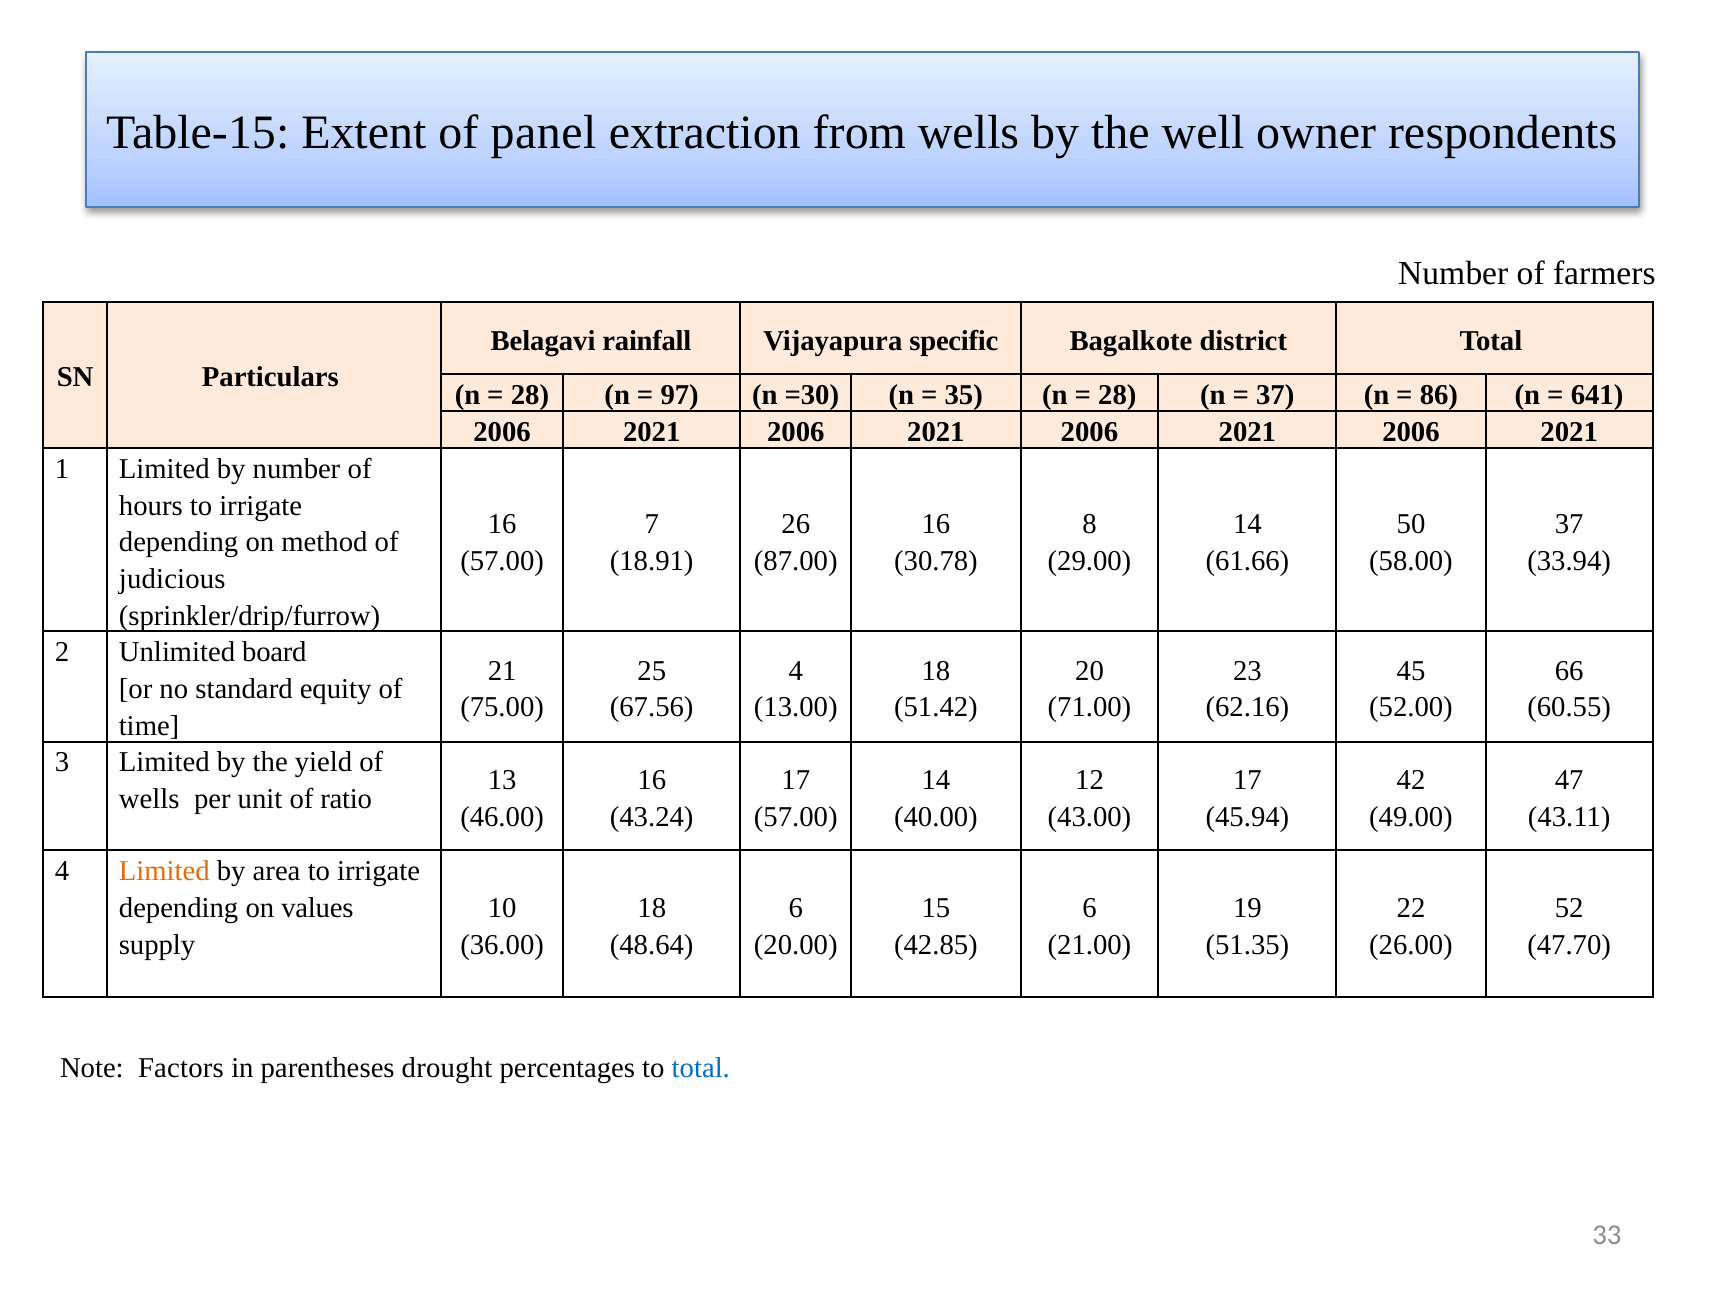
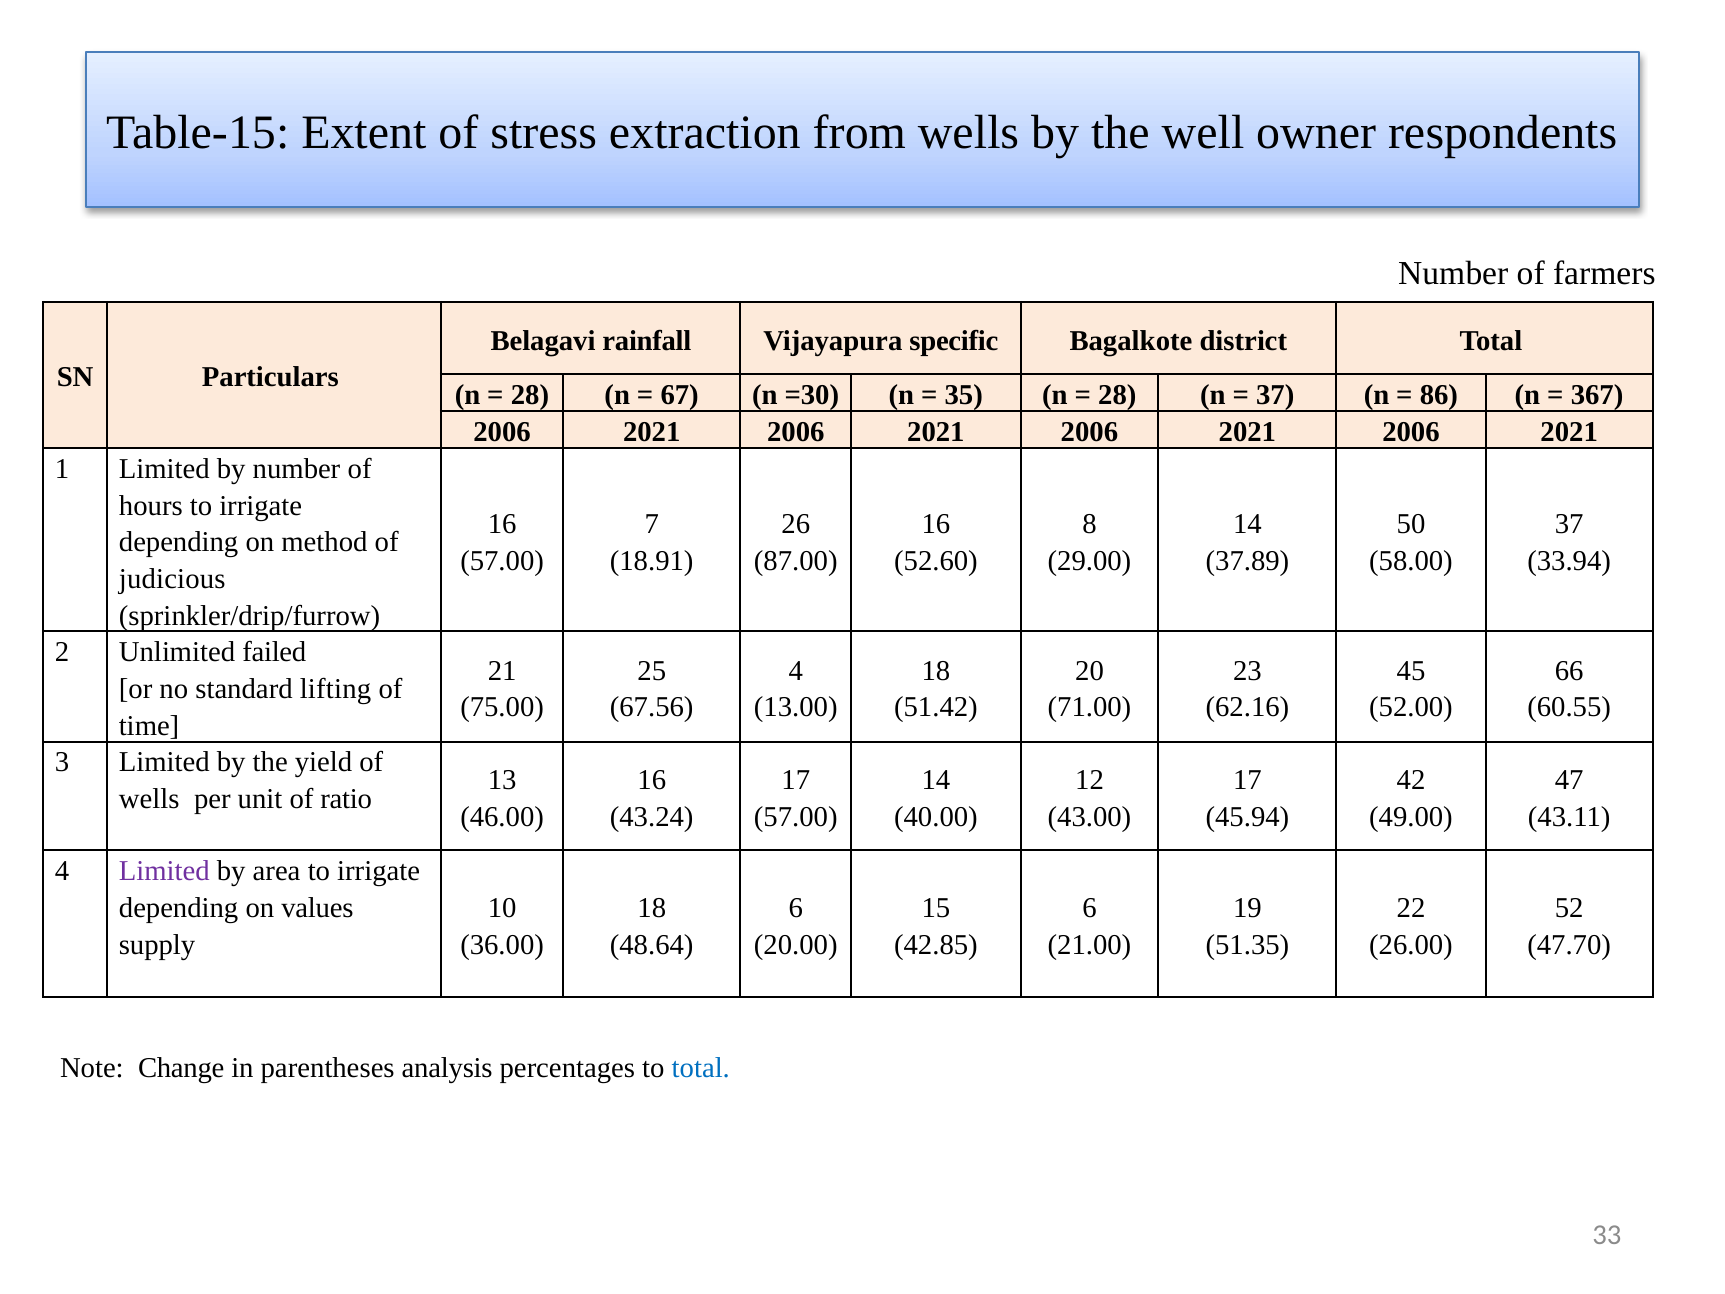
panel: panel -> stress
97: 97 -> 67
641: 641 -> 367
30.78: 30.78 -> 52.60
61.66: 61.66 -> 37.89
board: board -> failed
equity: equity -> lifting
Limited at (164, 871) colour: orange -> purple
Factors: Factors -> Change
drought: drought -> analysis
